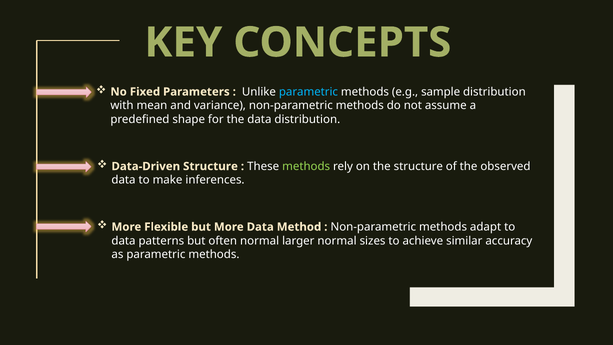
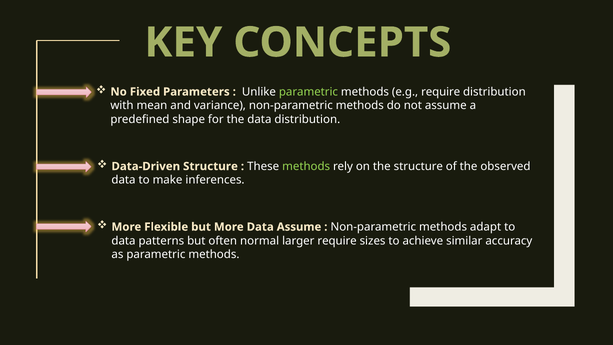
parametric at (308, 92) colour: light blue -> light green
e.g sample: sample -> require
Data Method: Method -> Assume
larger normal: normal -> require
